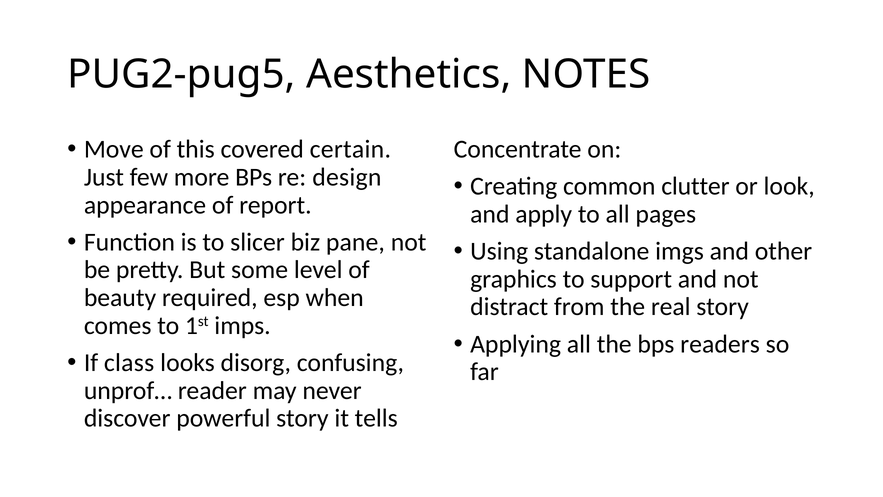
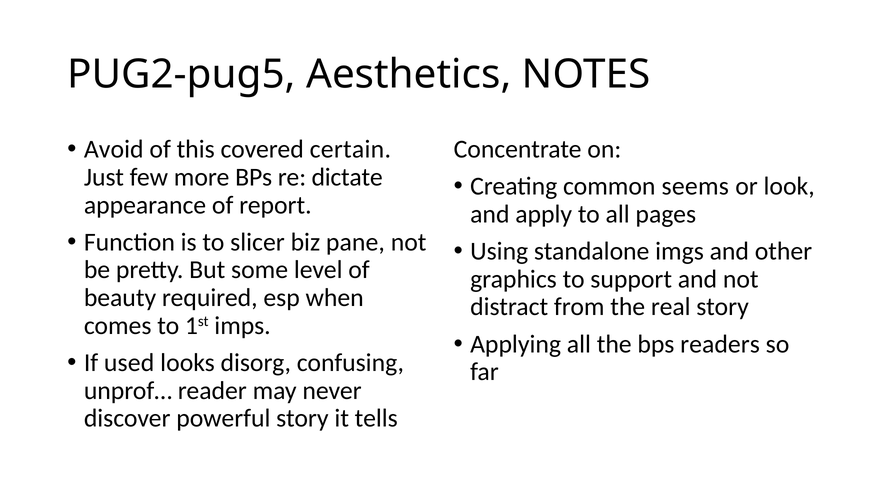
Move: Move -> Avoid
design: design -> dictate
clutter: clutter -> seems
class: class -> used
